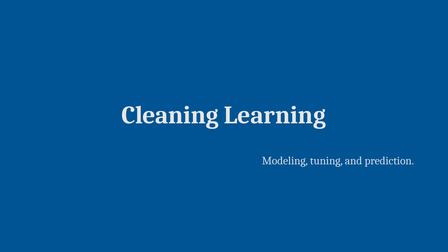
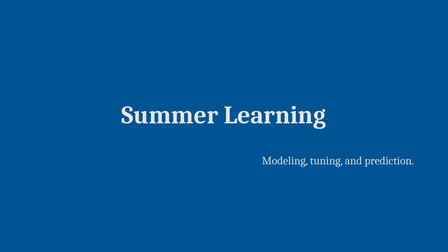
Cleaning: Cleaning -> Summer
